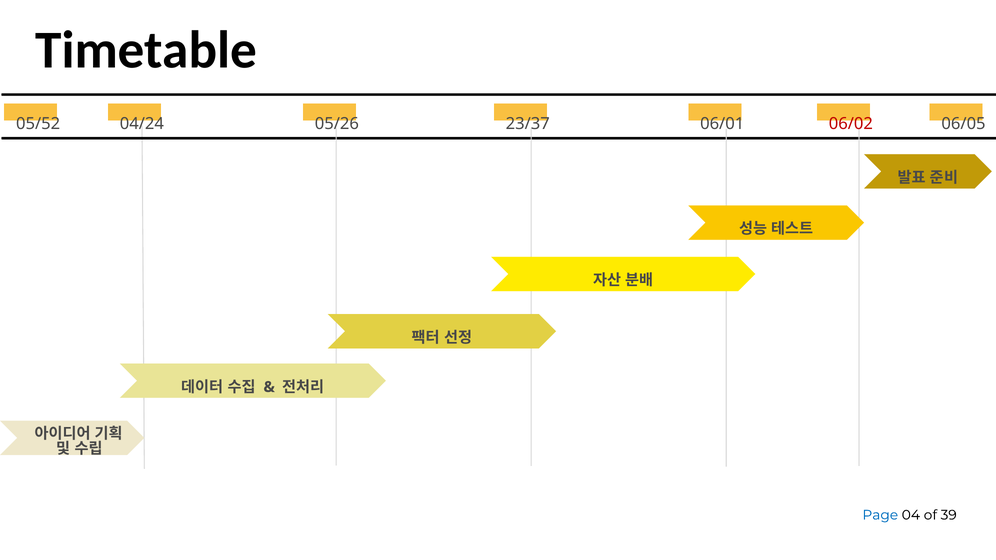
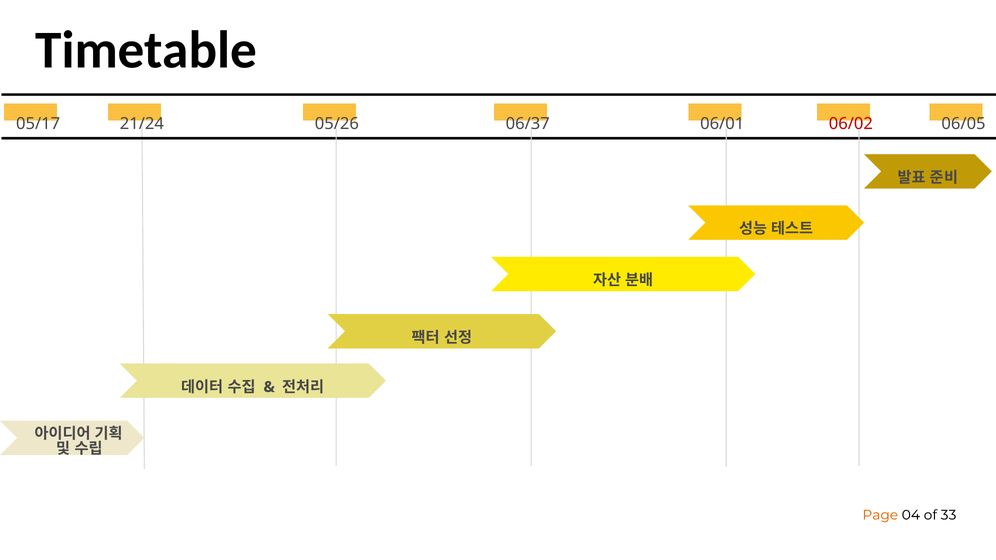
05/52: 05/52 -> 05/17
04/24: 04/24 -> 21/24
23/37: 23/37 -> 06/37
Page colour: blue -> orange
39: 39 -> 33
